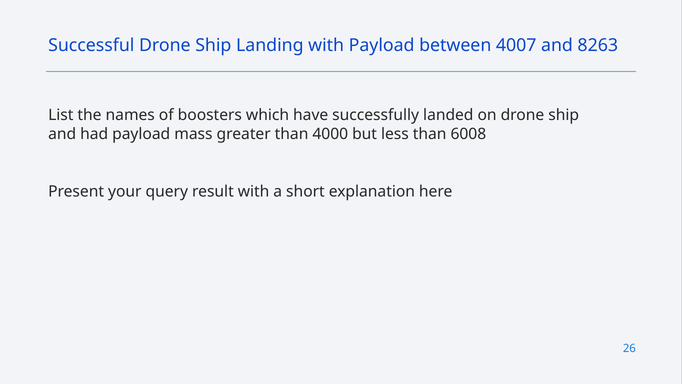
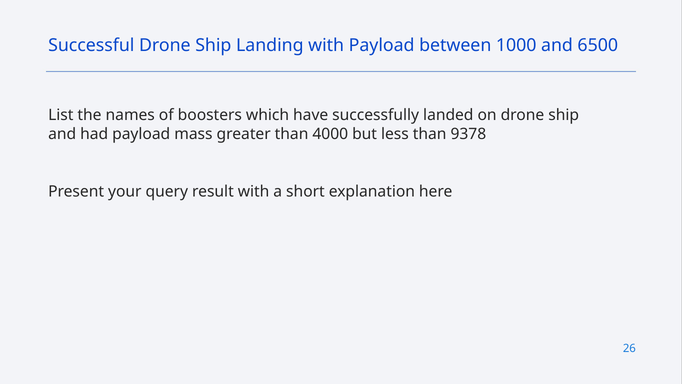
4007: 4007 -> 1000
8263: 8263 -> 6500
6008: 6008 -> 9378
